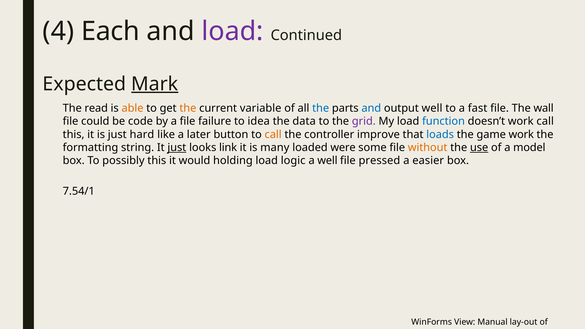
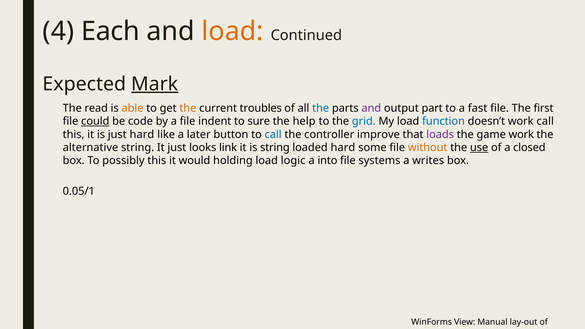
load at (232, 31) colour: purple -> orange
variable: variable -> troubles
and at (371, 108) colour: blue -> purple
output well: well -> part
wall: wall -> first
could underline: none -> present
failure: failure -> indent
idea: idea -> sure
data: data -> help
grid colour: purple -> blue
call at (273, 134) colour: orange -> blue
loads colour: blue -> purple
formatting: formatting -> alternative
just at (177, 148) underline: present -> none
is many: many -> string
loaded were: were -> hard
model: model -> closed
a well: well -> into
pressed: pressed -> systems
easier: easier -> writes
7.54/1: 7.54/1 -> 0.05/1
